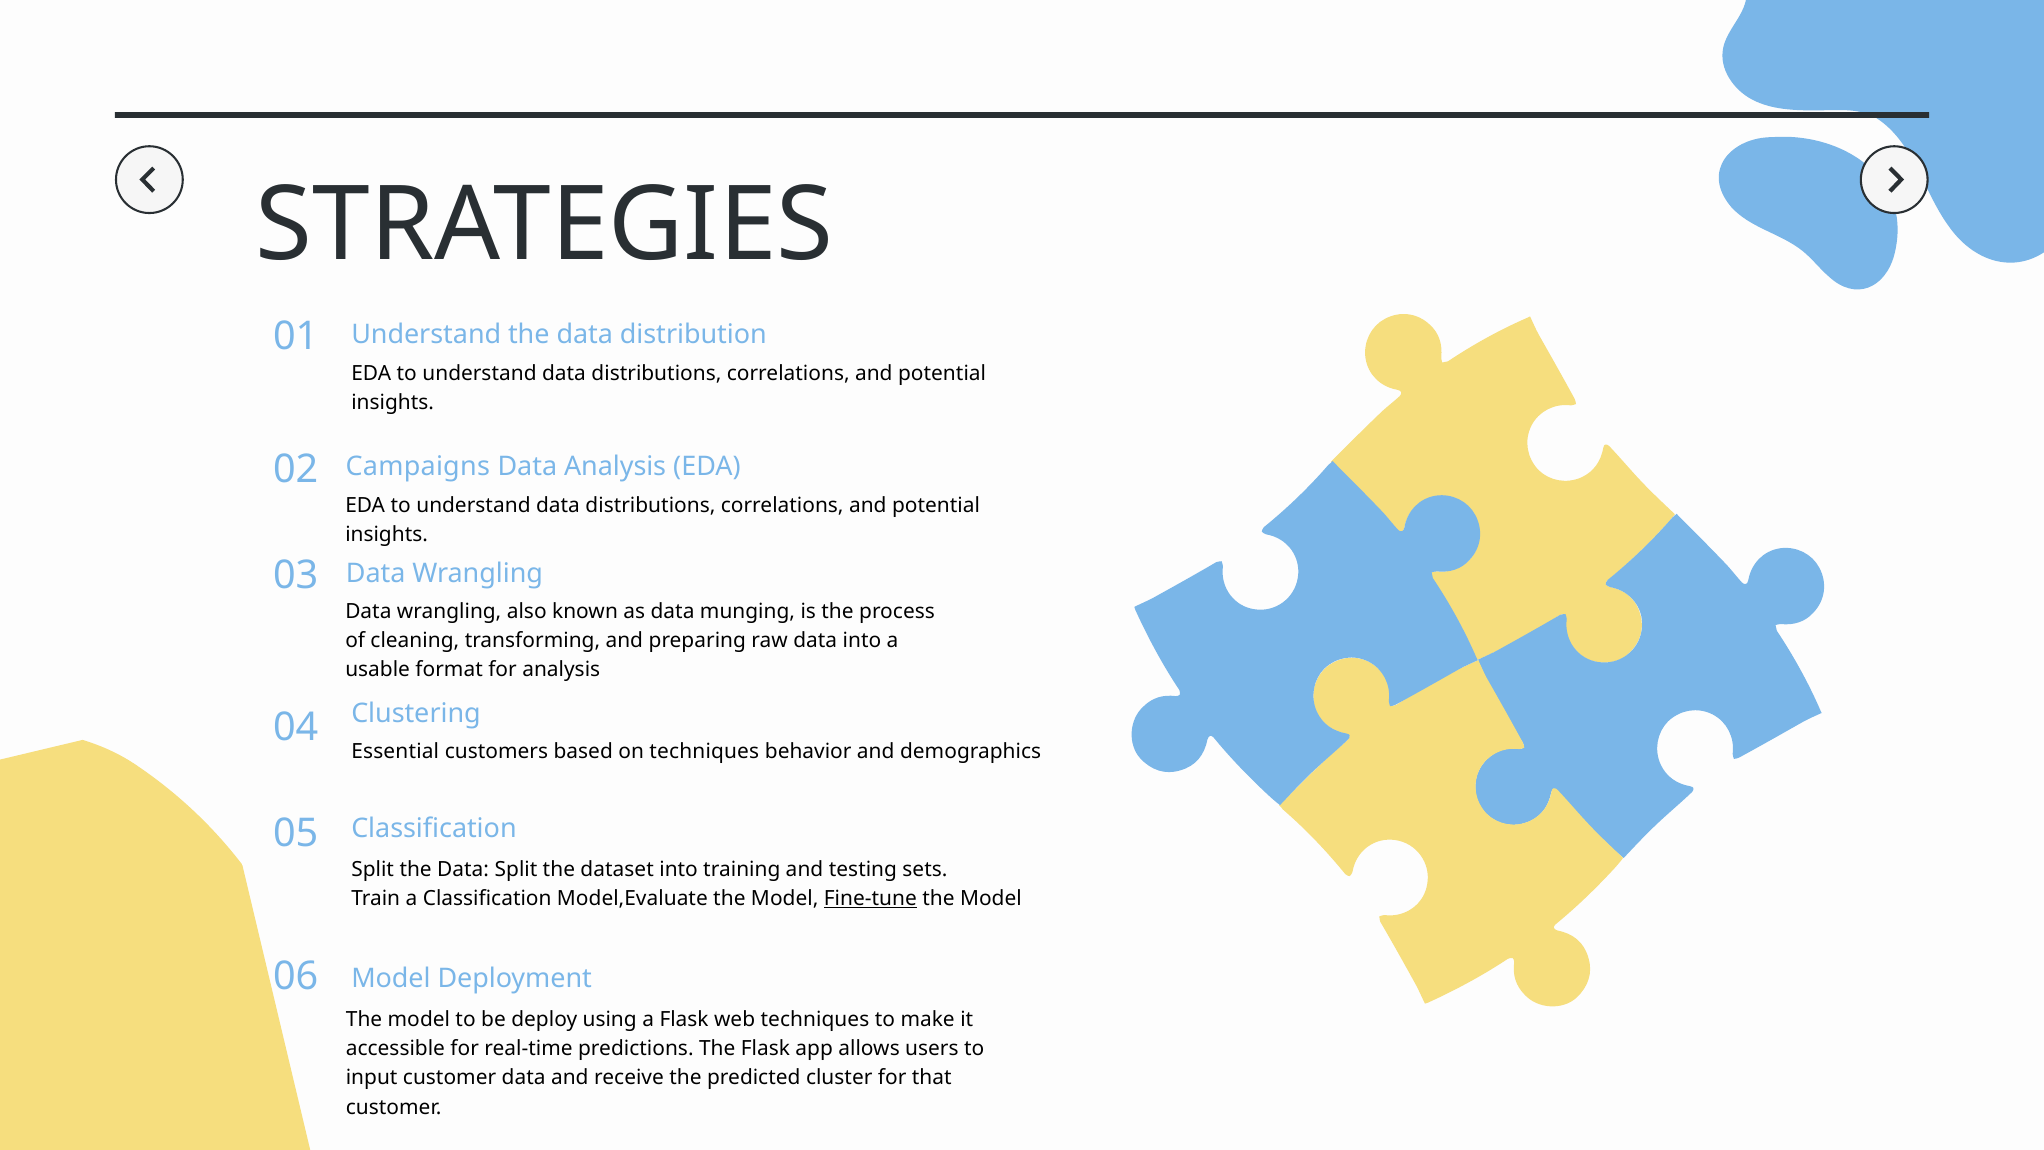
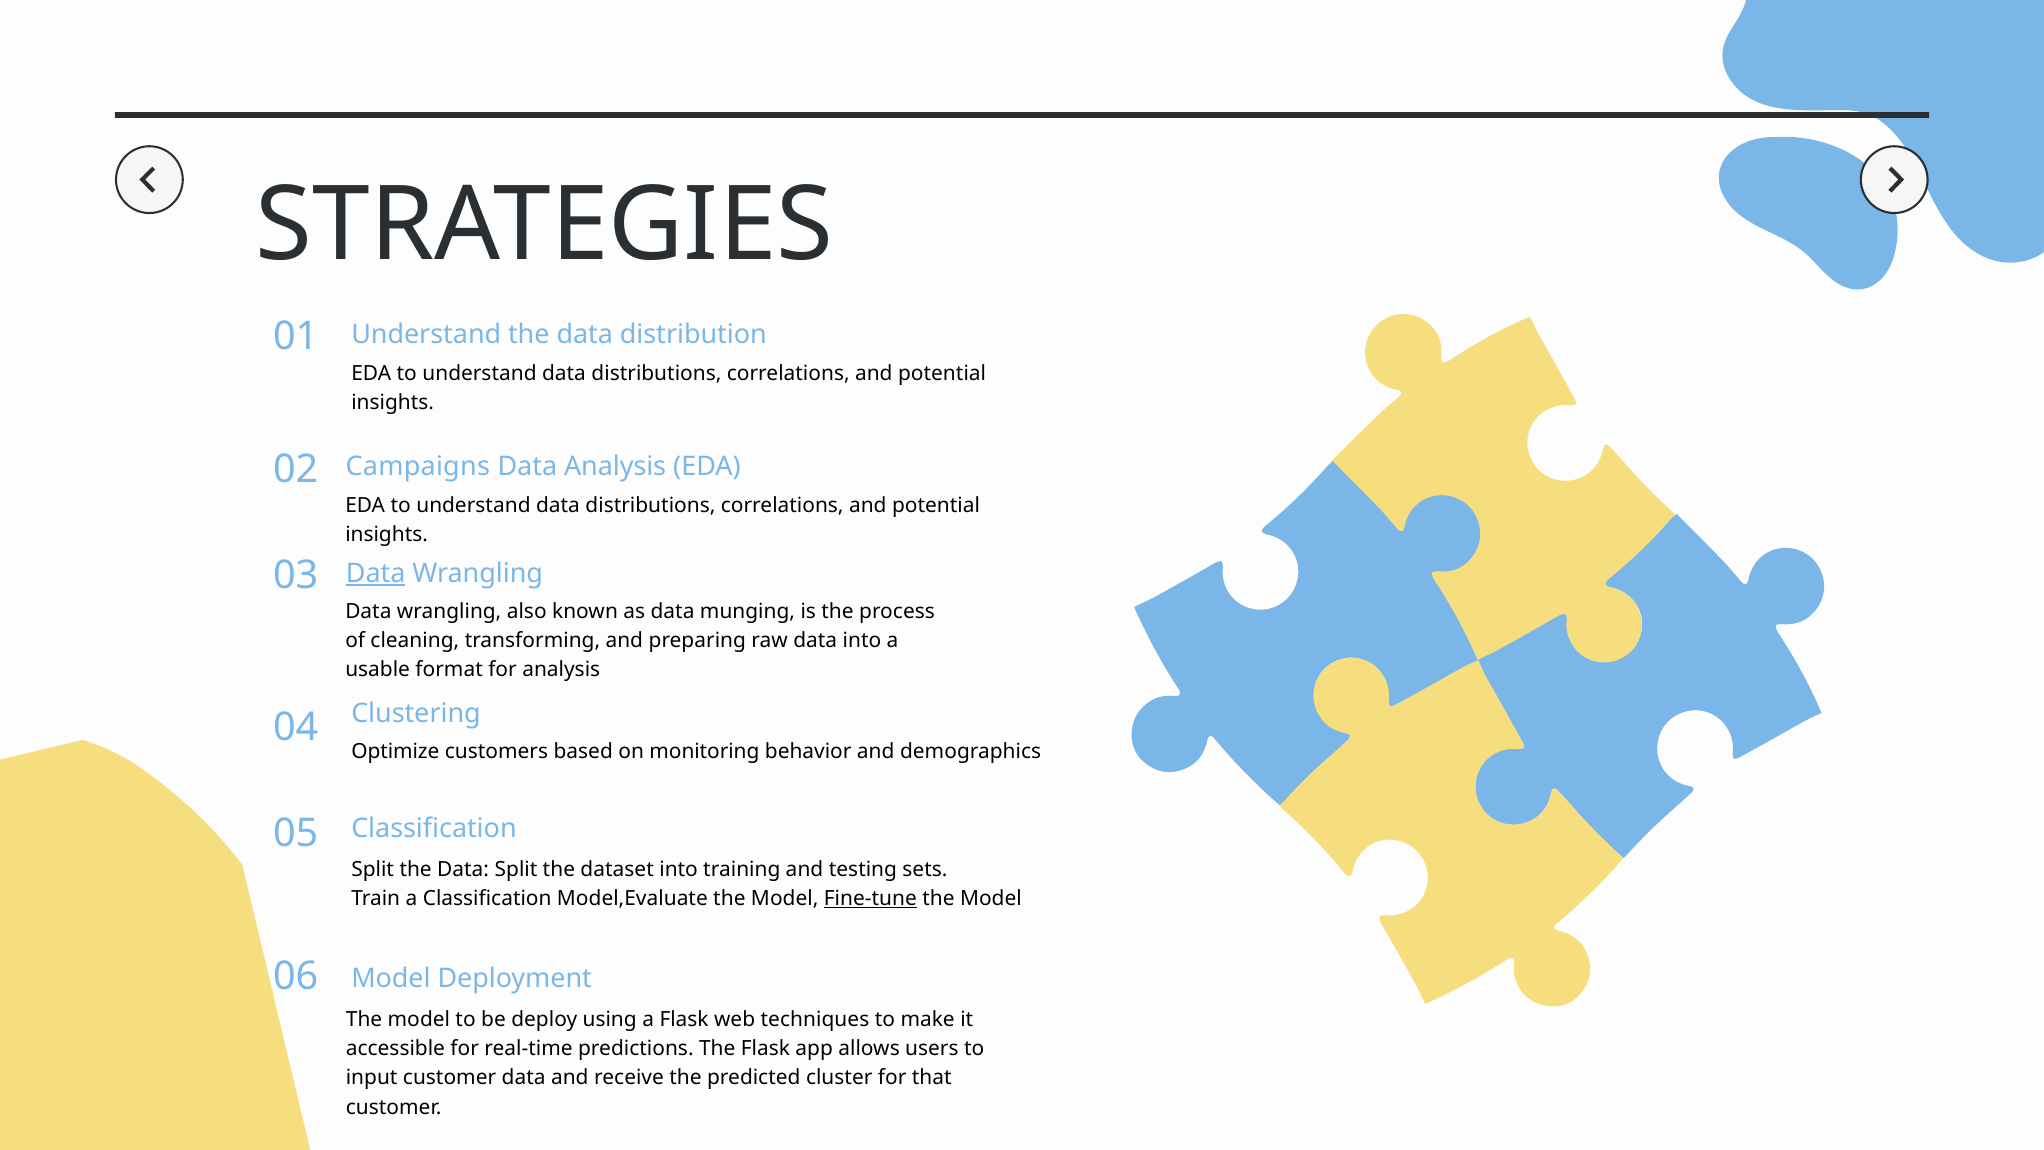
Data at (376, 574) underline: none -> present
Essential: Essential -> Optimize
on techniques: techniques -> monitoring
